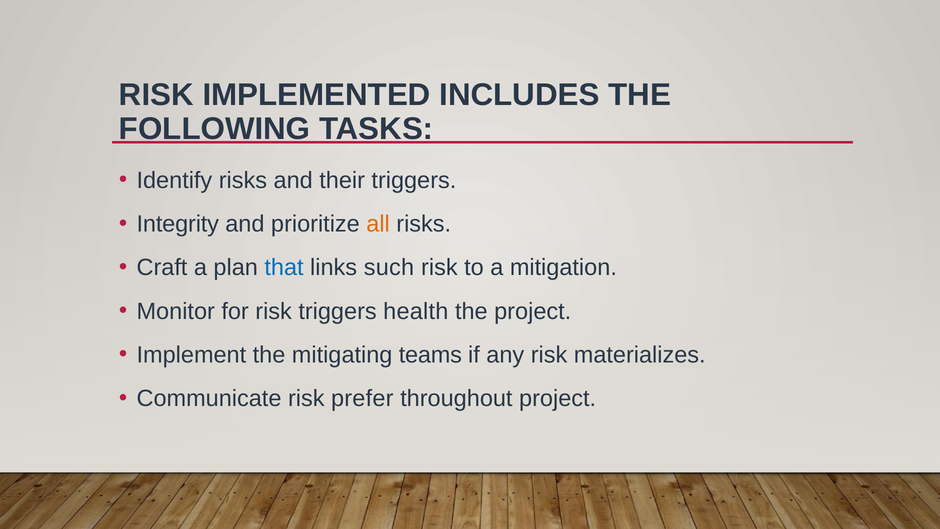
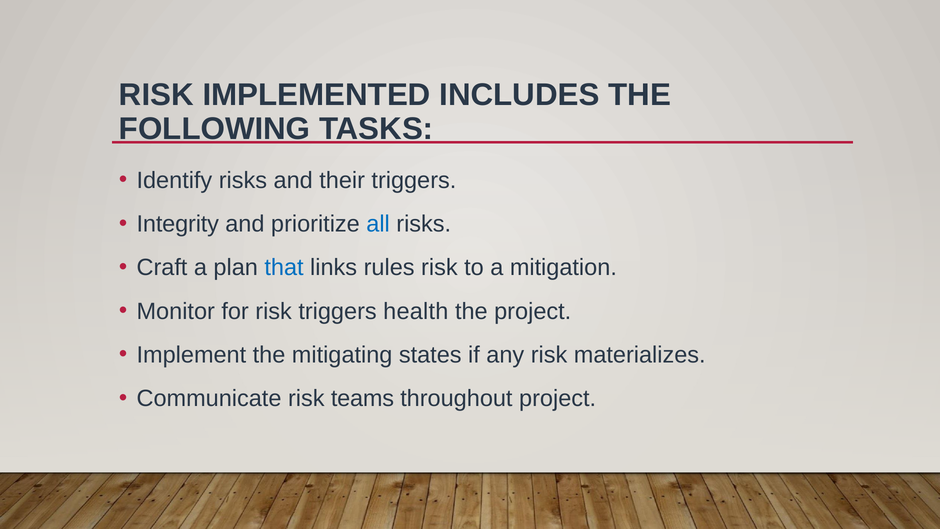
all colour: orange -> blue
such: such -> rules
teams: teams -> states
prefer: prefer -> teams
